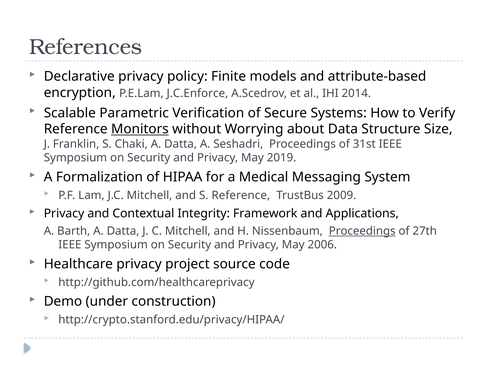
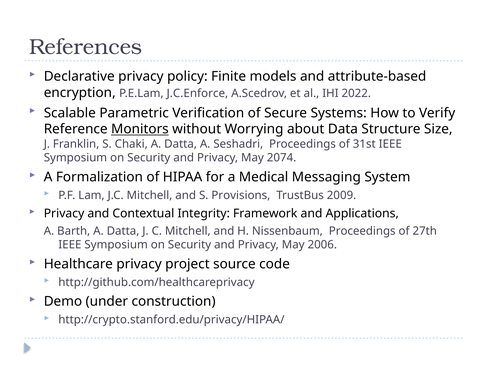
2014: 2014 -> 2022
2019: 2019 -> 2074
S Reference: Reference -> Provisions
Proceedings at (362, 231) underline: present -> none
